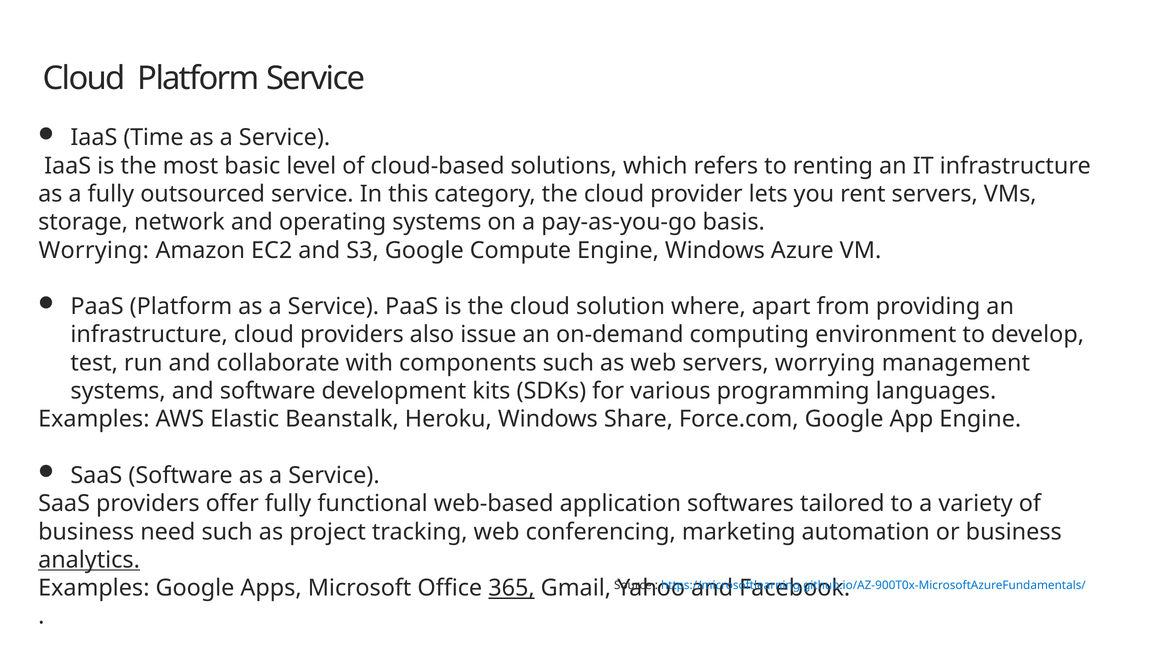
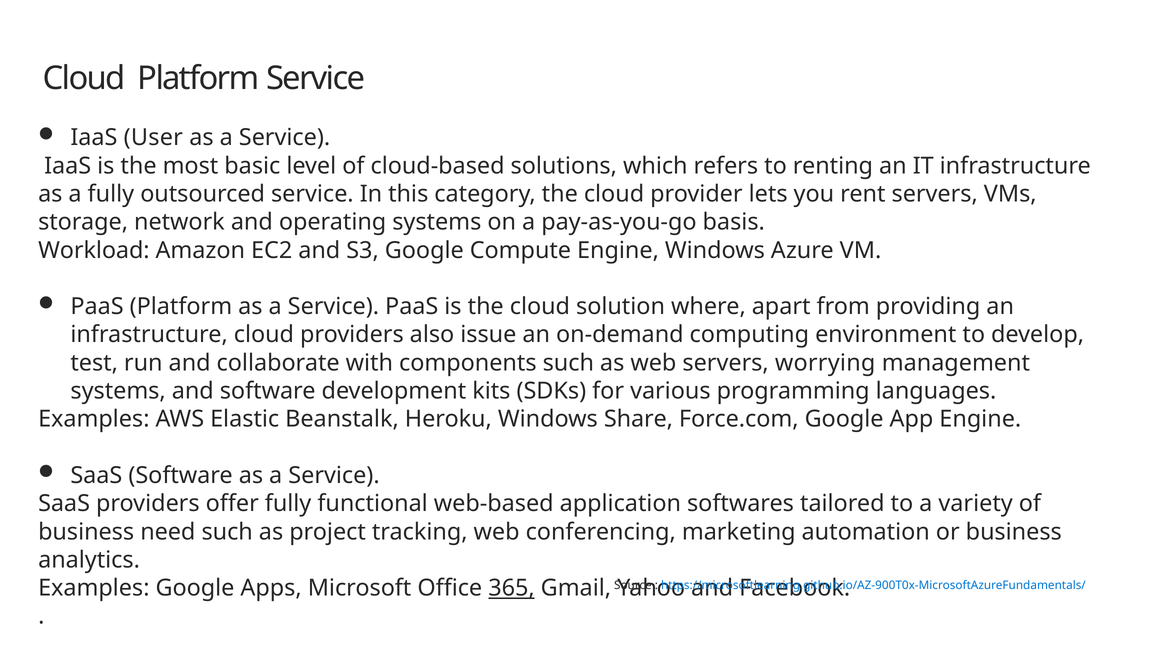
Time: Time -> User
Worrying at (94, 250): Worrying -> Workload
analytics underline: present -> none
